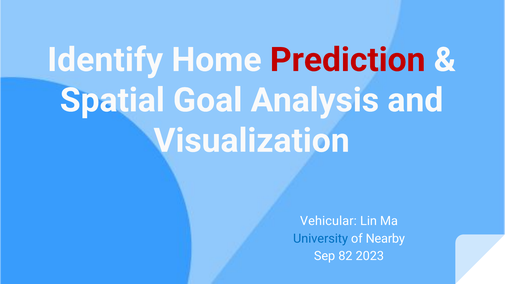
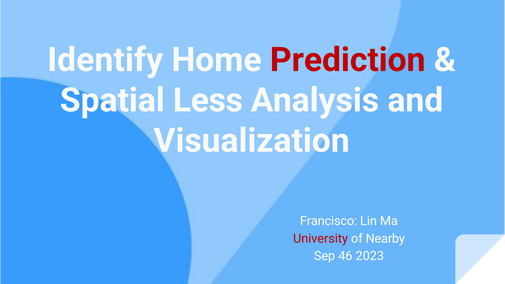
Goal: Goal -> Less
Vehicular: Vehicular -> Francisco
University colour: blue -> red
82: 82 -> 46
